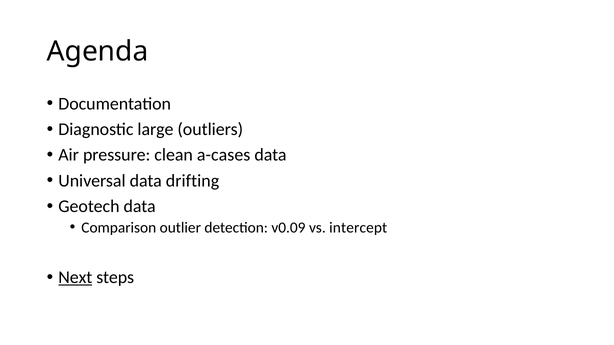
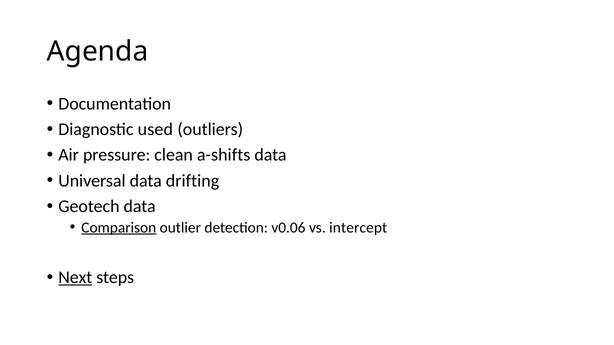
large: large -> used
a-cases: a-cases -> a-shifts
Comparison underline: none -> present
v0.09: v0.09 -> v0.06
